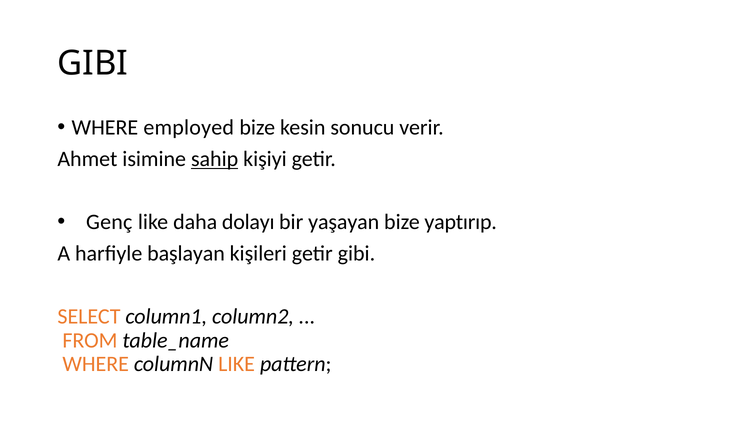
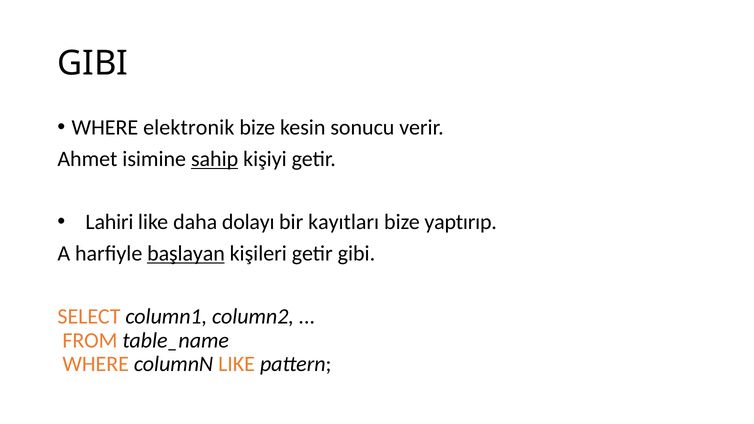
employed: employed -> elektronik
Genç: Genç -> Lahiri
yaşayan: yaşayan -> kayıtları
başlayan underline: none -> present
